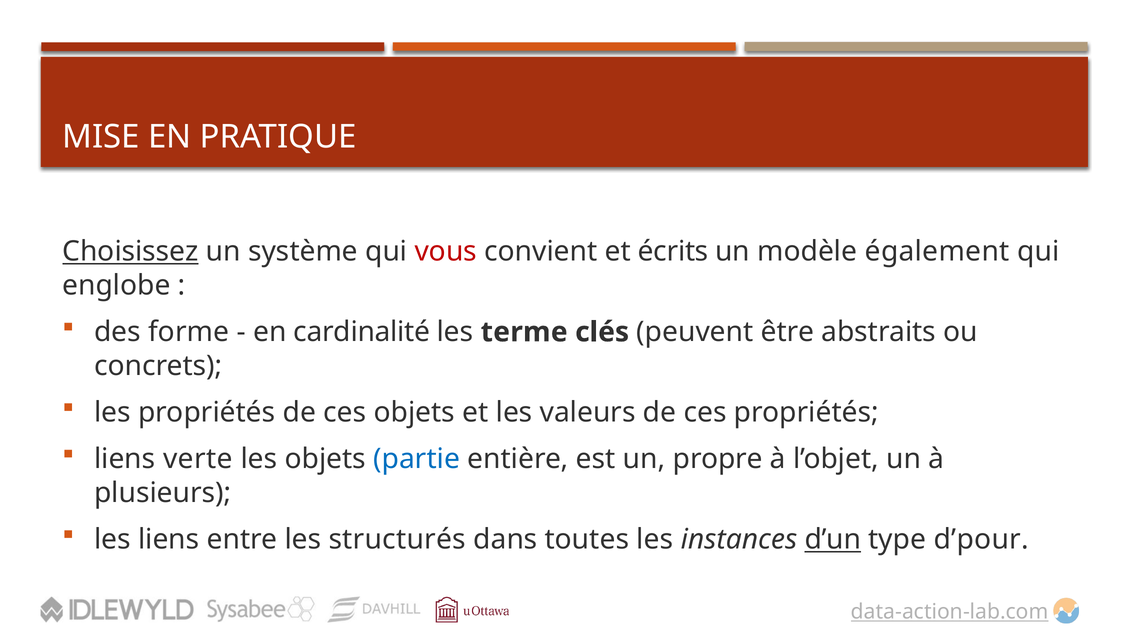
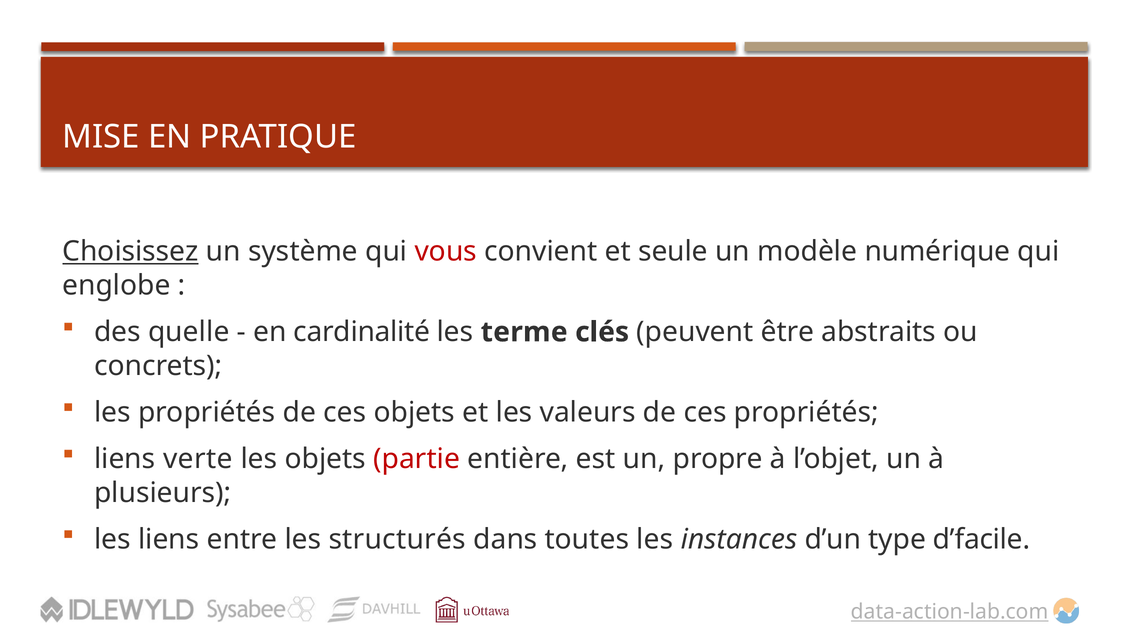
écrits: écrits -> seule
également: également -> numérique
forme: forme -> quelle
partie colour: blue -> red
d’un underline: present -> none
d’pour: d’pour -> d’facile
